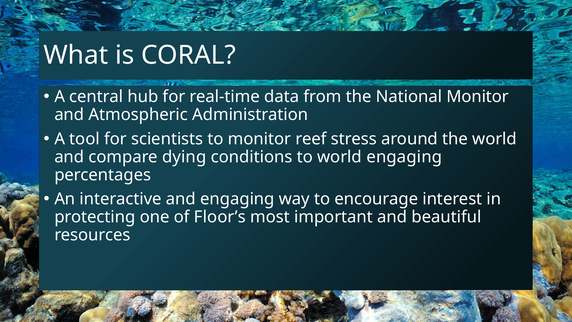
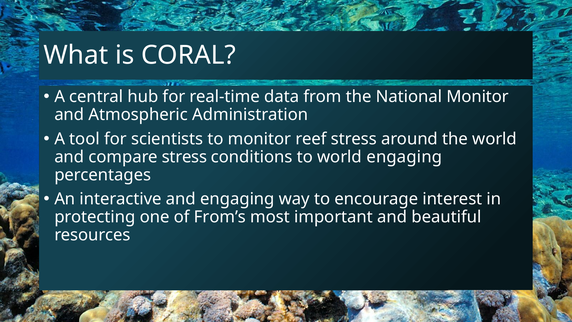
compare dying: dying -> stress
Floor’s: Floor’s -> From’s
